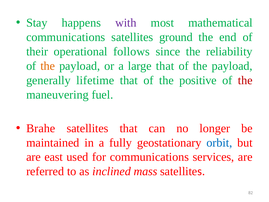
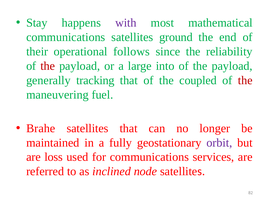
the at (48, 66) colour: orange -> red
large that: that -> into
lifetime: lifetime -> tracking
positive: positive -> coupled
orbit colour: blue -> purple
east: east -> loss
mass: mass -> node
